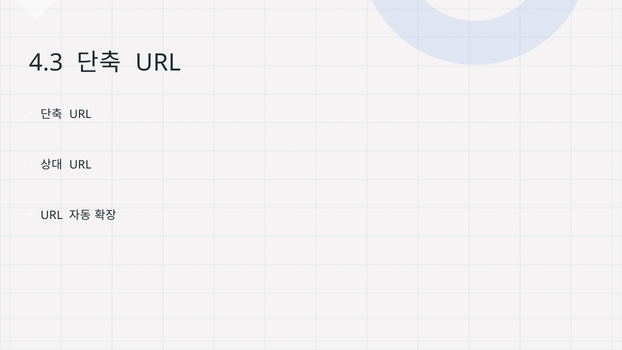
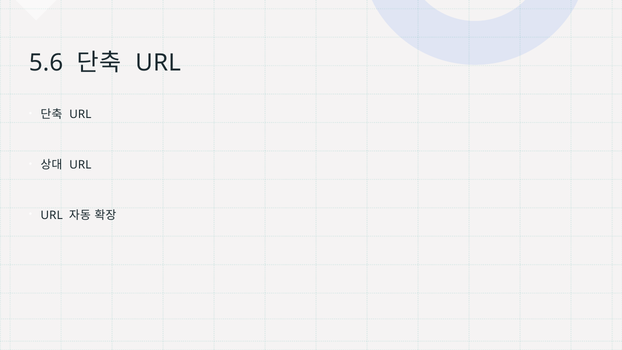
4.3: 4.3 -> 5.6
